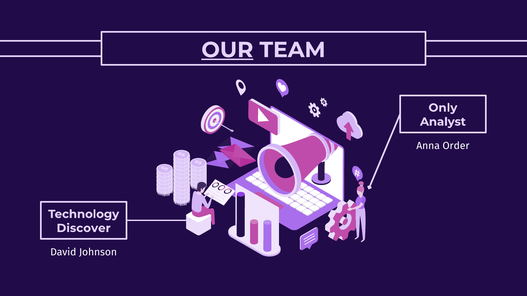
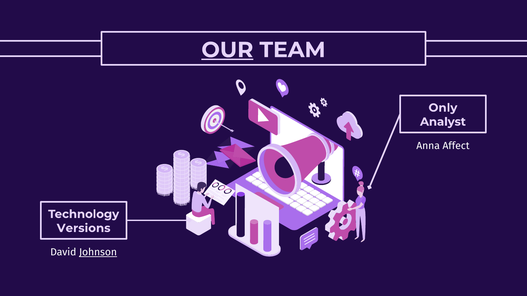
Order: Order -> Affect
Discover: Discover -> Versions
Johnson underline: none -> present
